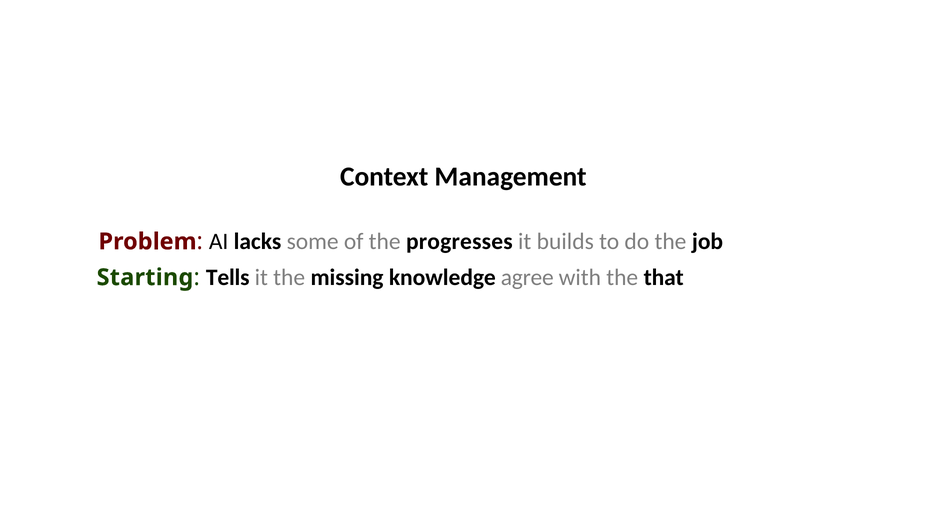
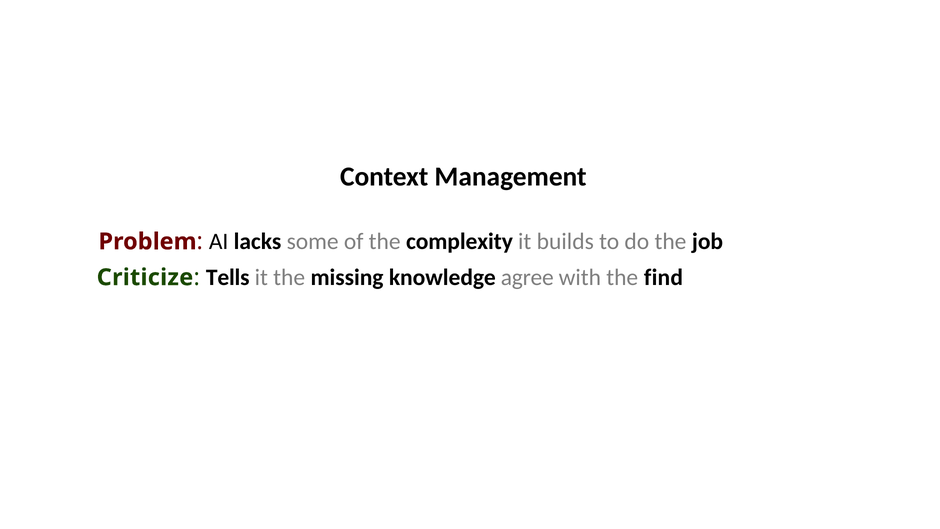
progresses: progresses -> complexity
Starting: Starting -> Criticize
that: that -> find
